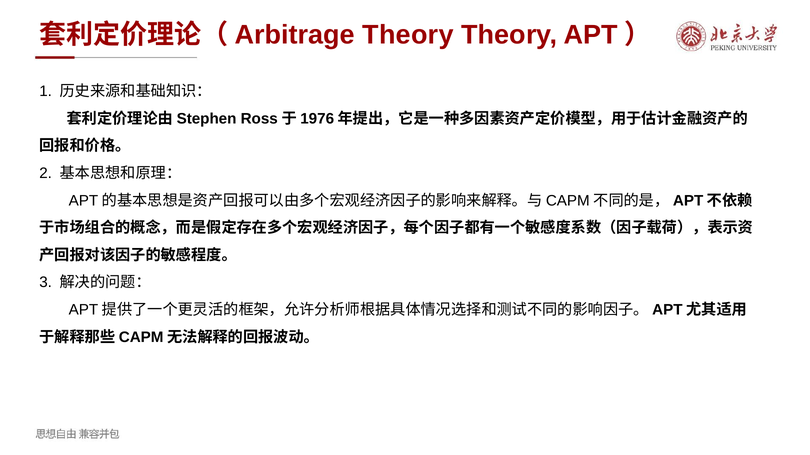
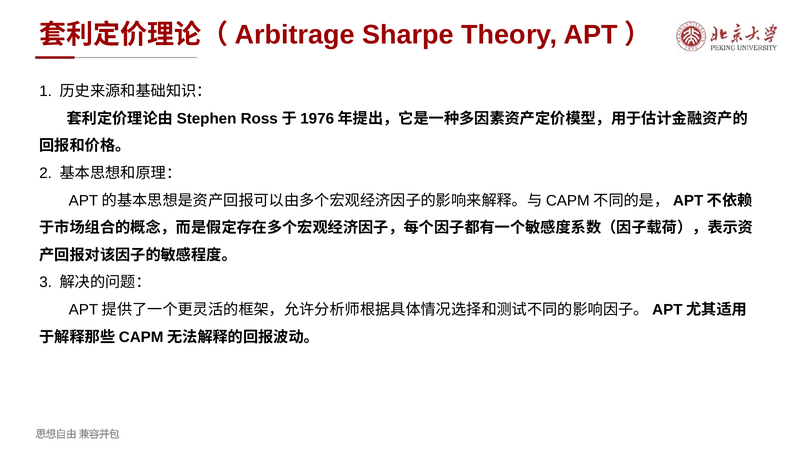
Theory at (408, 35): Theory -> Sharpe
